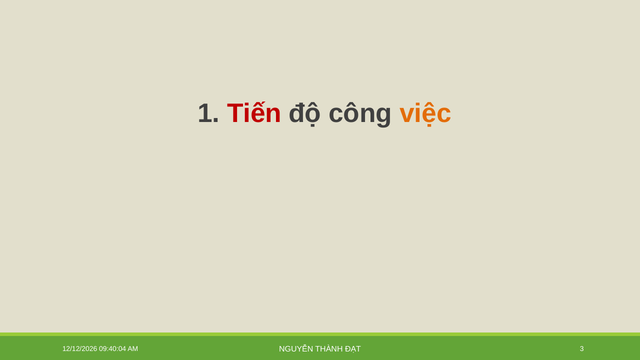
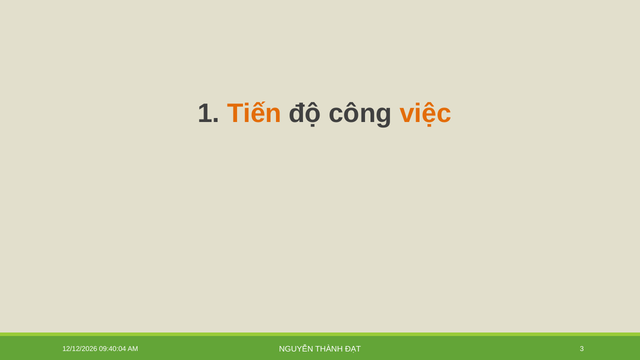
Tiến colour: red -> orange
